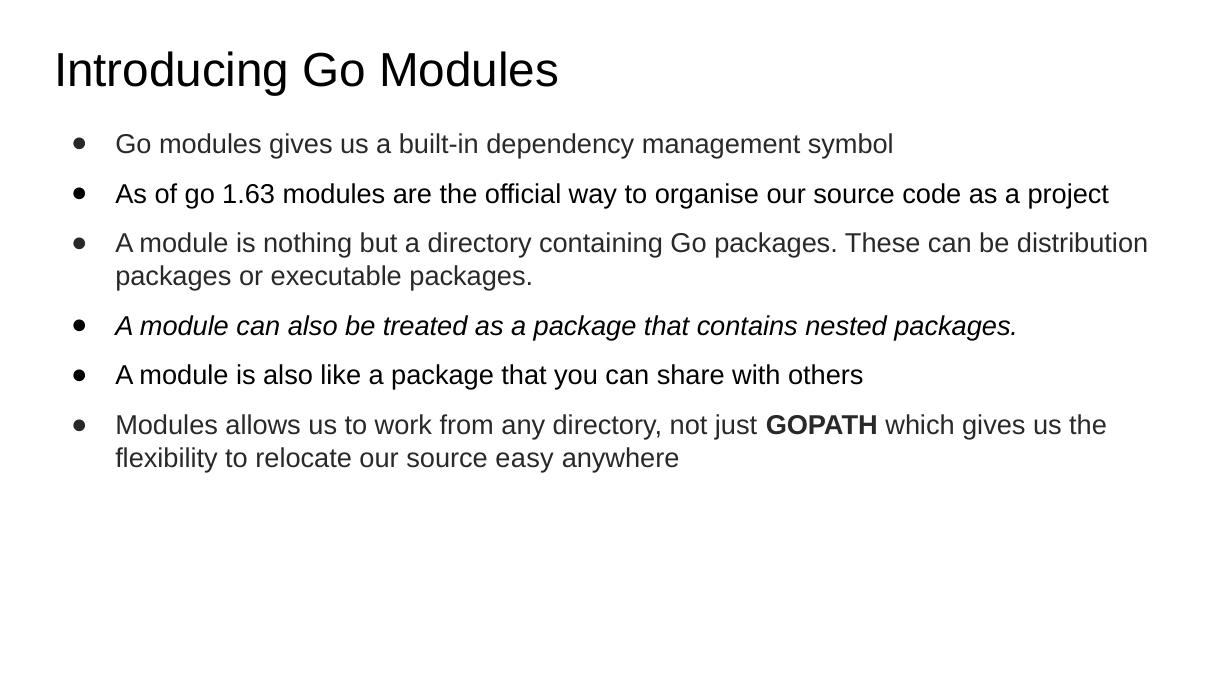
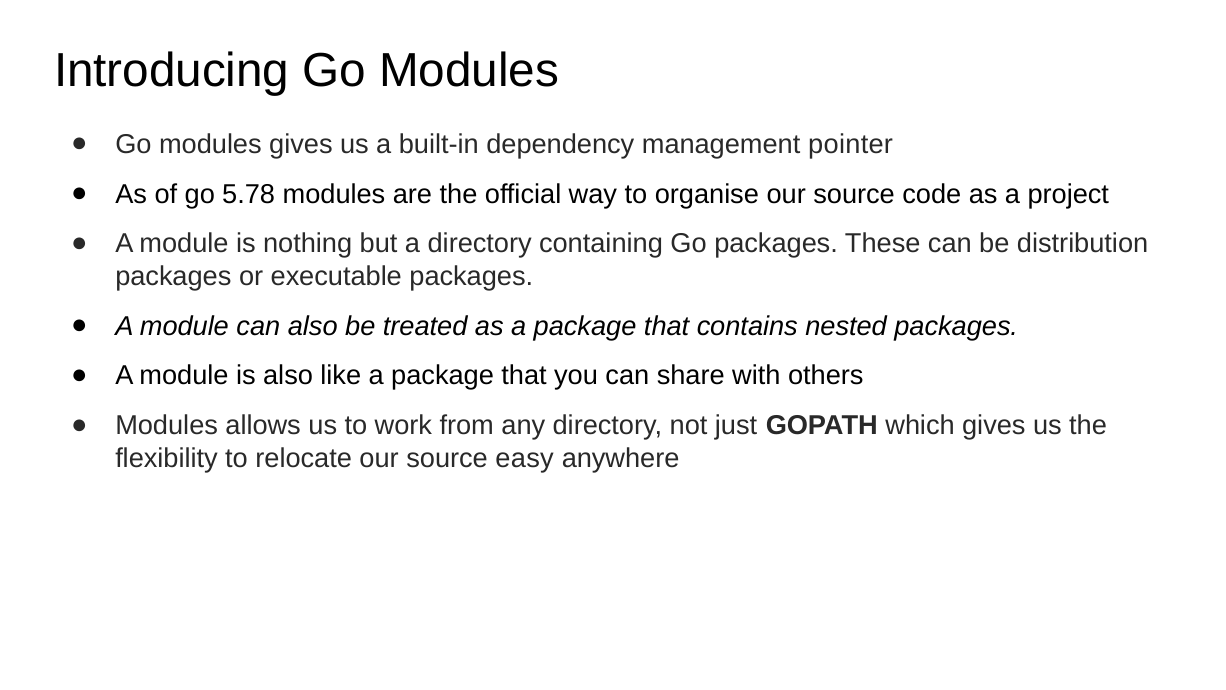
symbol: symbol -> pointer
1.63: 1.63 -> 5.78
